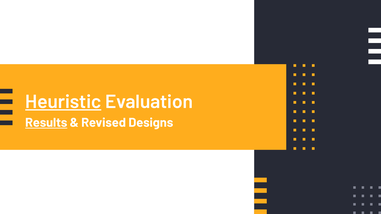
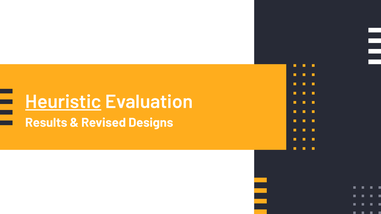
Results underline: present -> none
